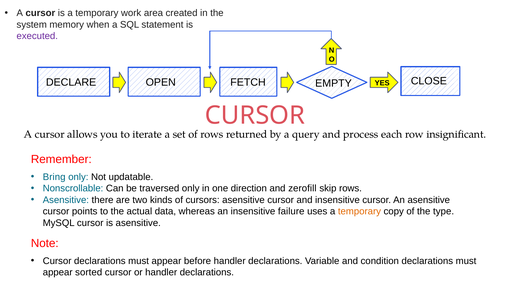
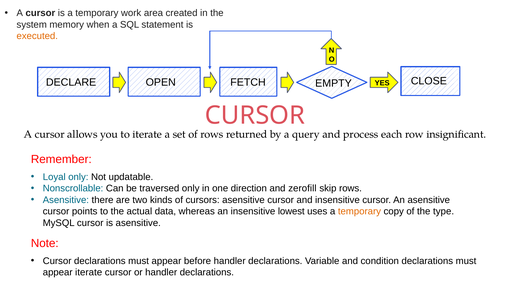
executed colour: purple -> orange
Bring: Bring -> Loyal
failure: failure -> lowest
appear sorted: sorted -> iterate
